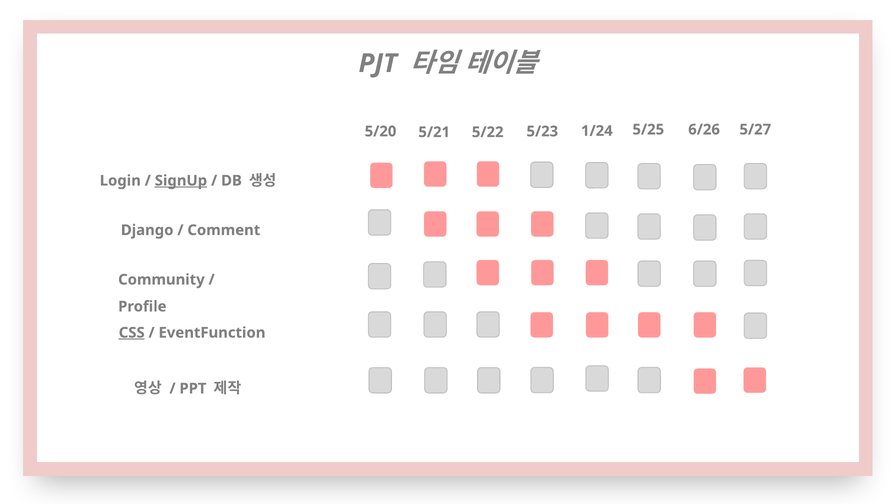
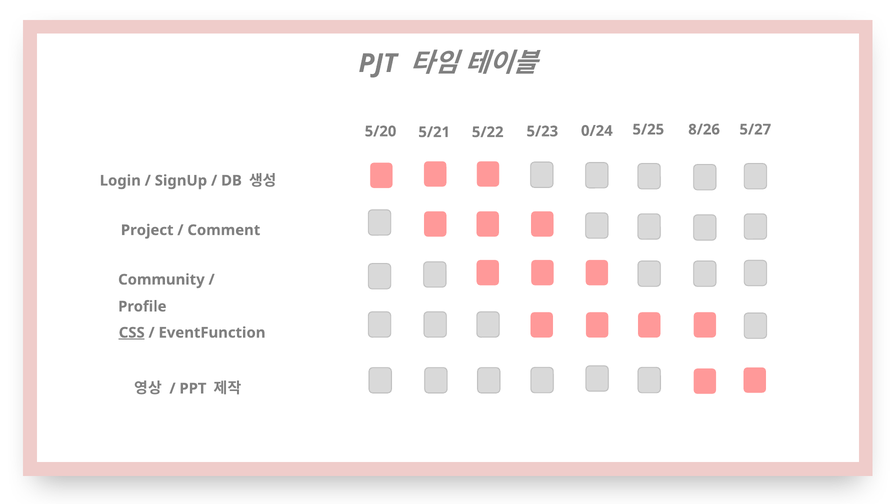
1/24: 1/24 -> 0/24
6/26: 6/26 -> 8/26
SignUp underline: present -> none
Django: Django -> Project
